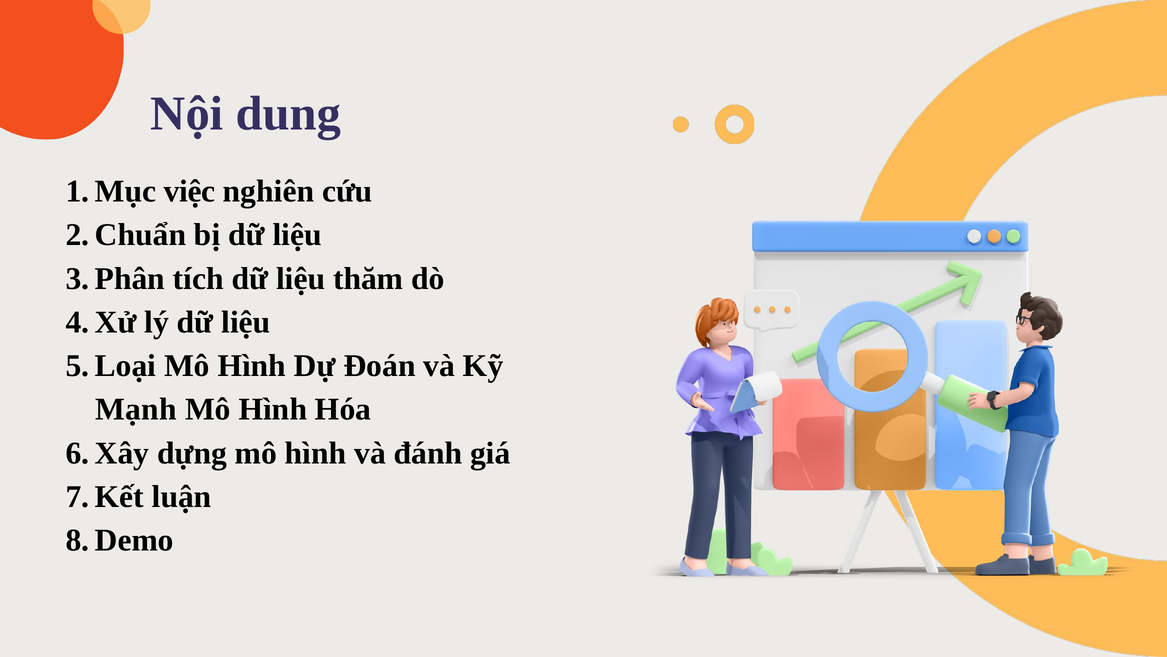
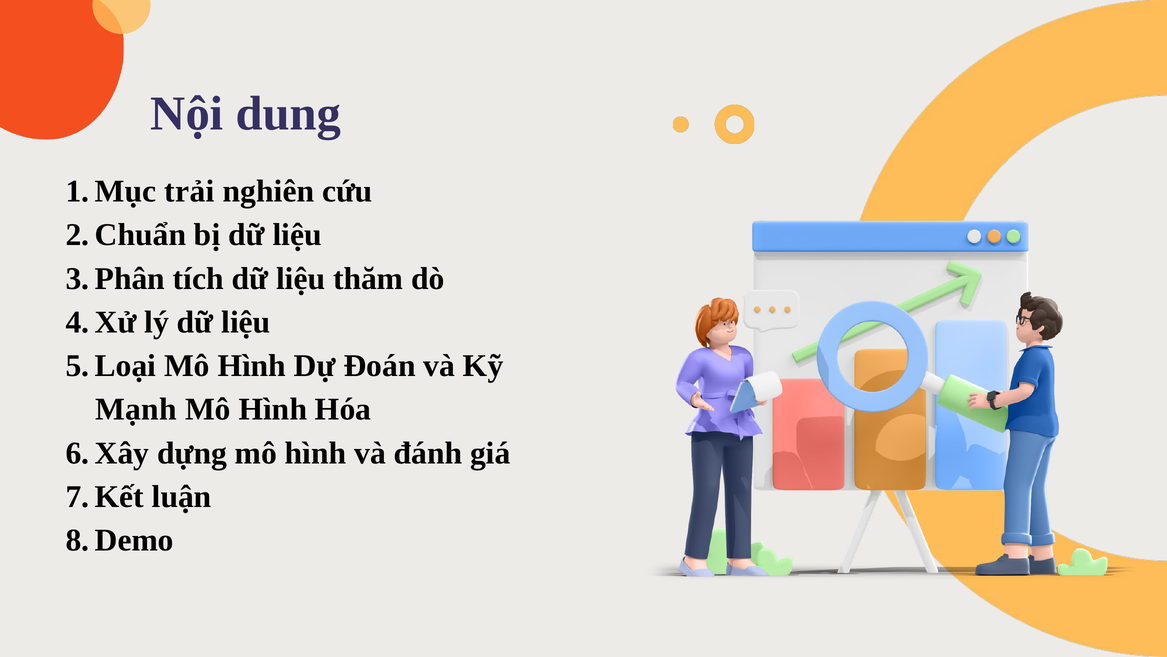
việc: việc -> trải
